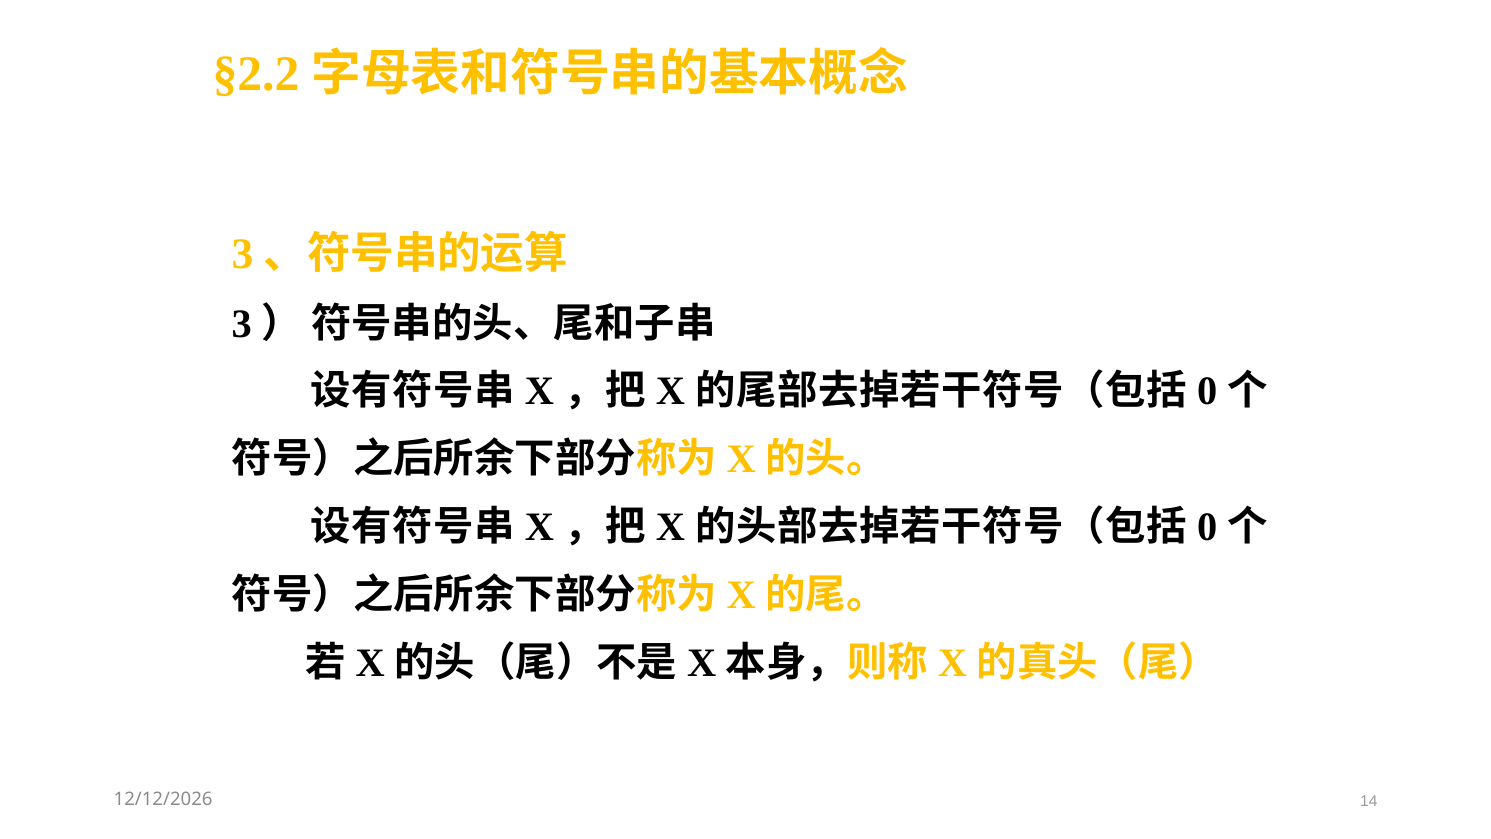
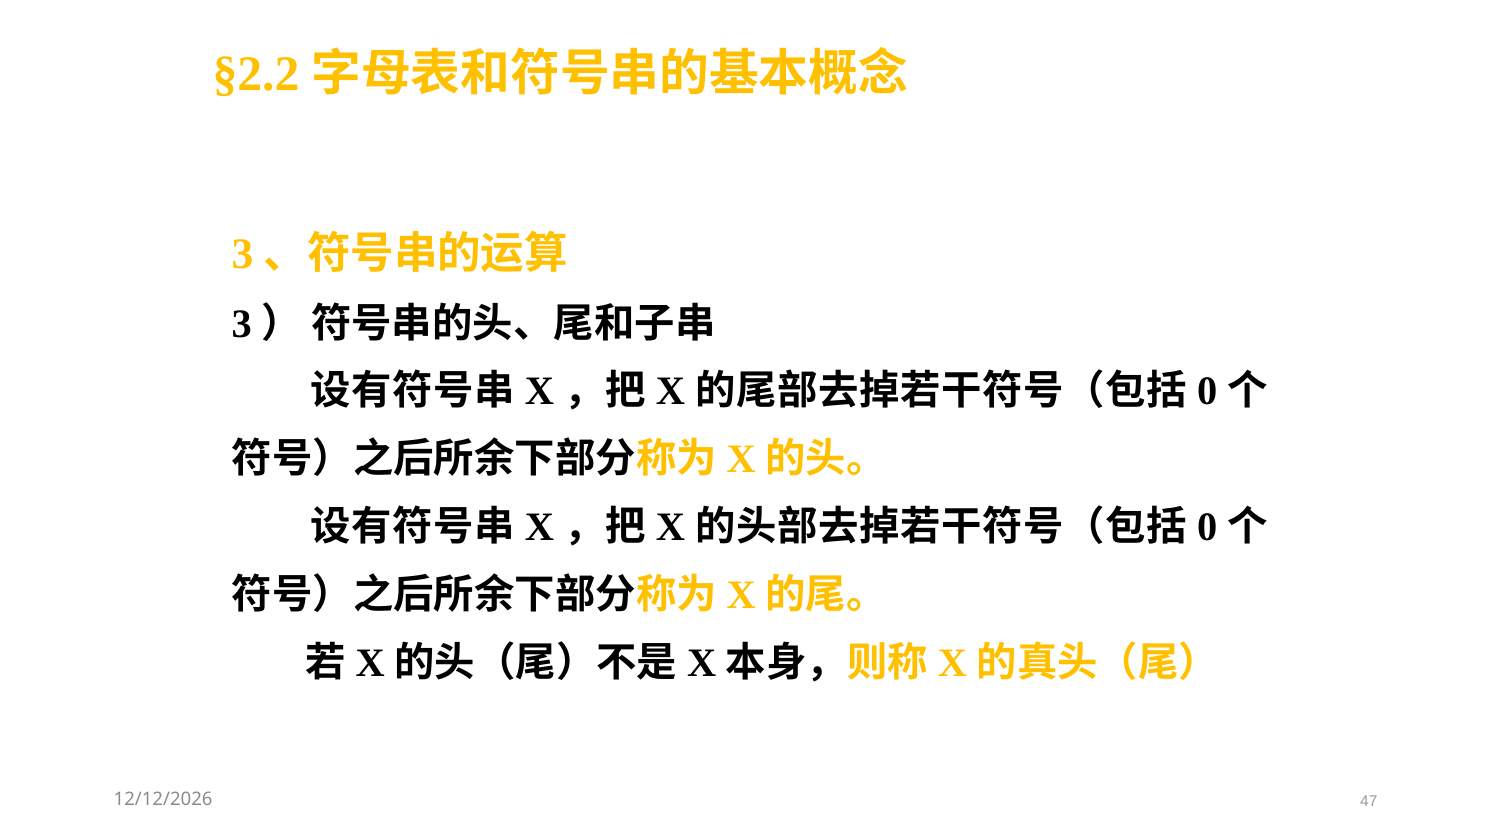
14: 14 -> 47
